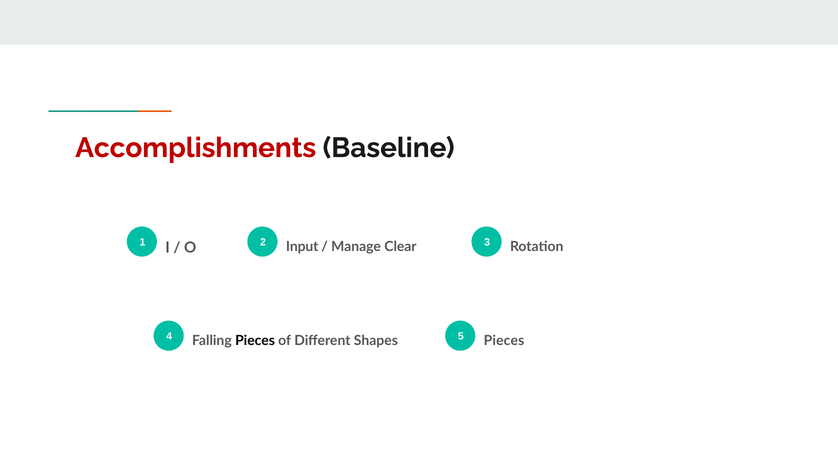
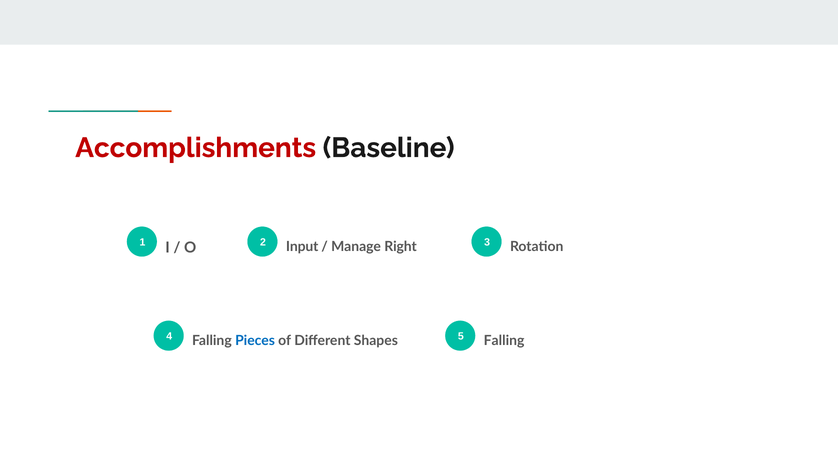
Clear: Clear -> Right
Pieces at (255, 341) colour: black -> blue
Shapes Pieces: Pieces -> Falling
